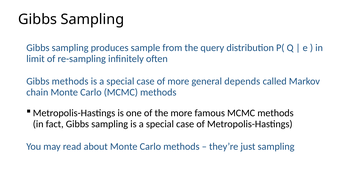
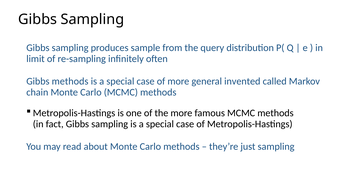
depends: depends -> invented
